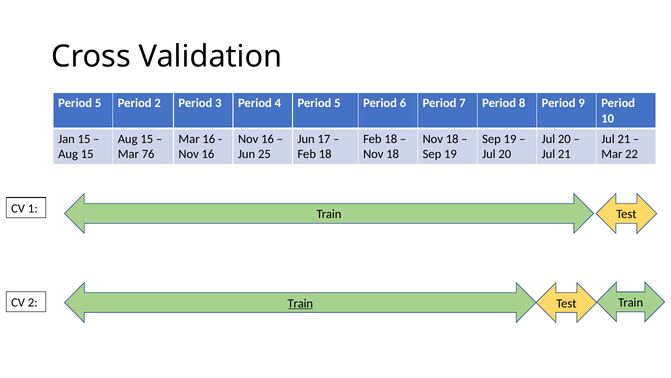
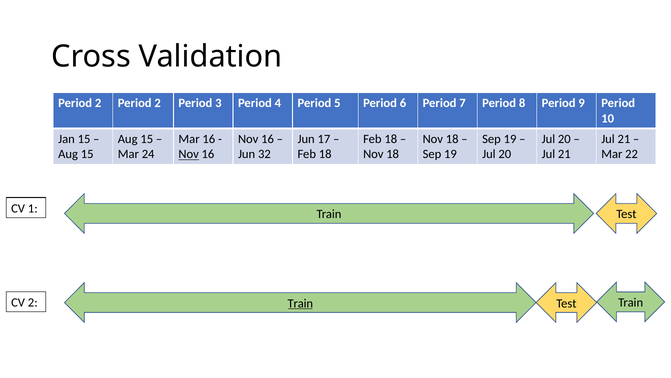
5 at (98, 103): 5 -> 2
76: 76 -> 24
Nov at (189, 154) underline: none -> present
25: 25 -> 32
